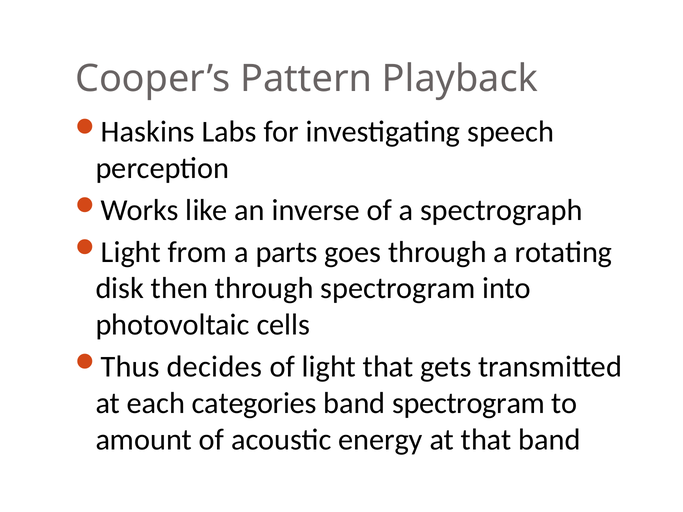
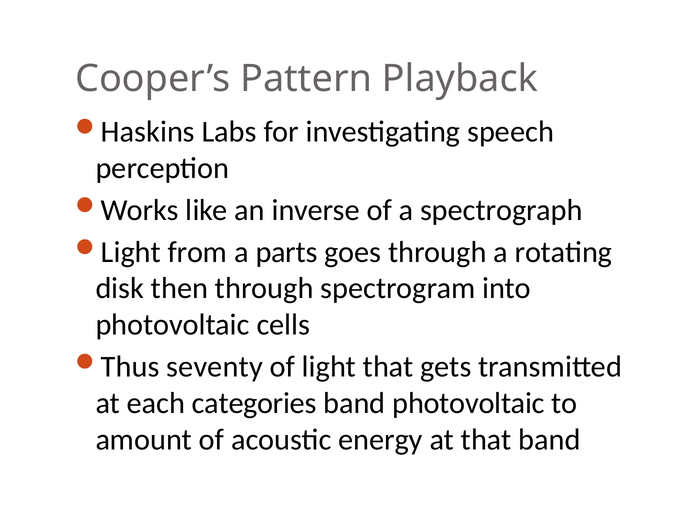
decides: decides -> seventy
band spectrogram: spectrogram -> photovoltaic
